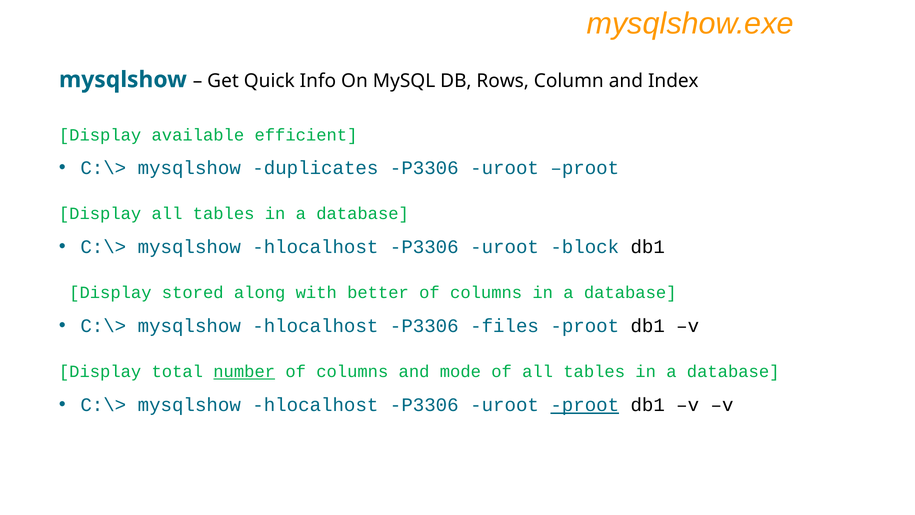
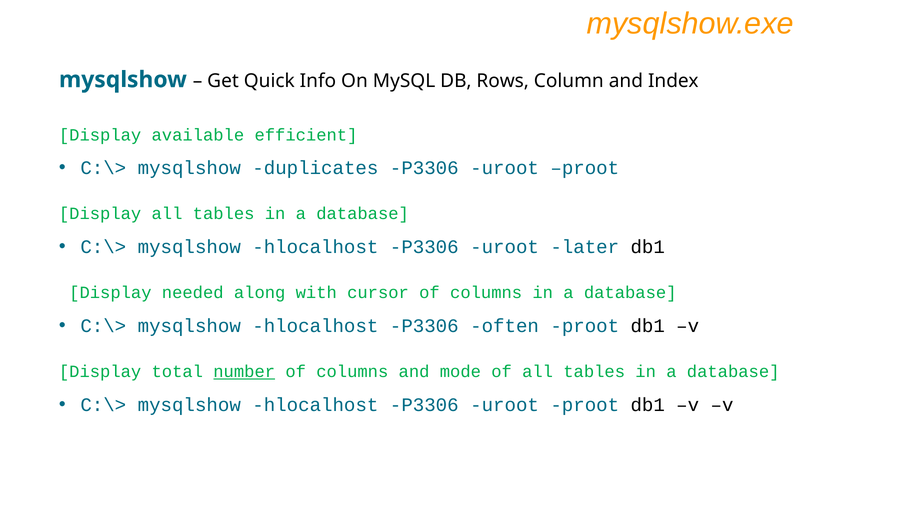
block: block -> later
stored: stored -> needed
better: better -> cursor
files: files -> often
proot at (585, 405) underline: present -> none
